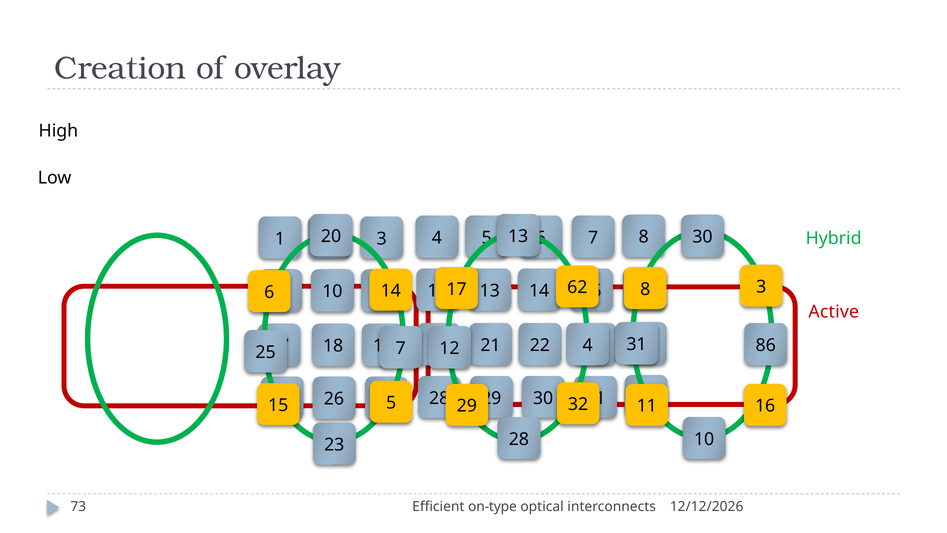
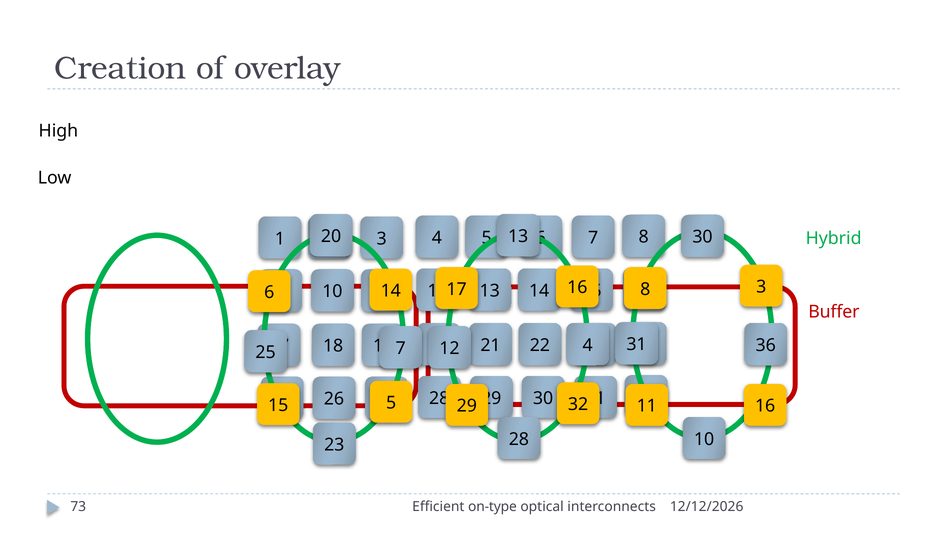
17 62: 62 -> 16
Active: Active -> Buffer
86: 86 -> 36
